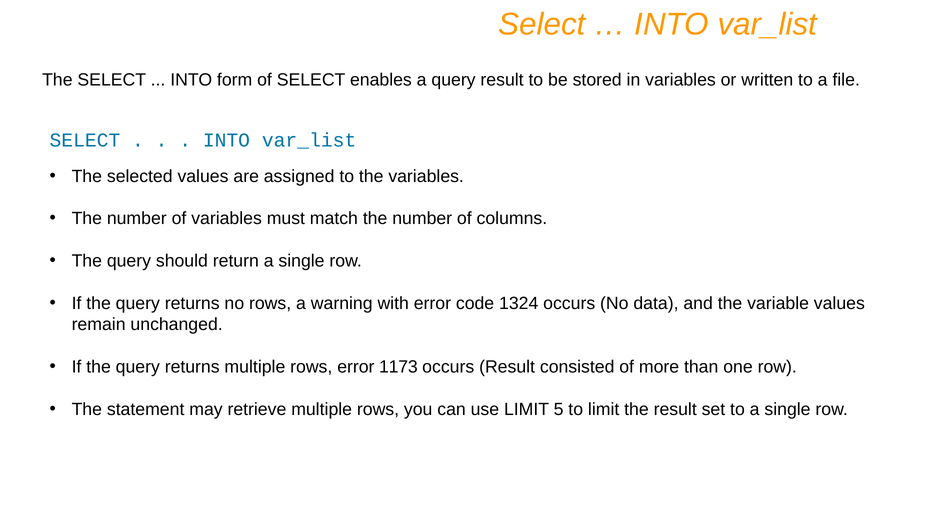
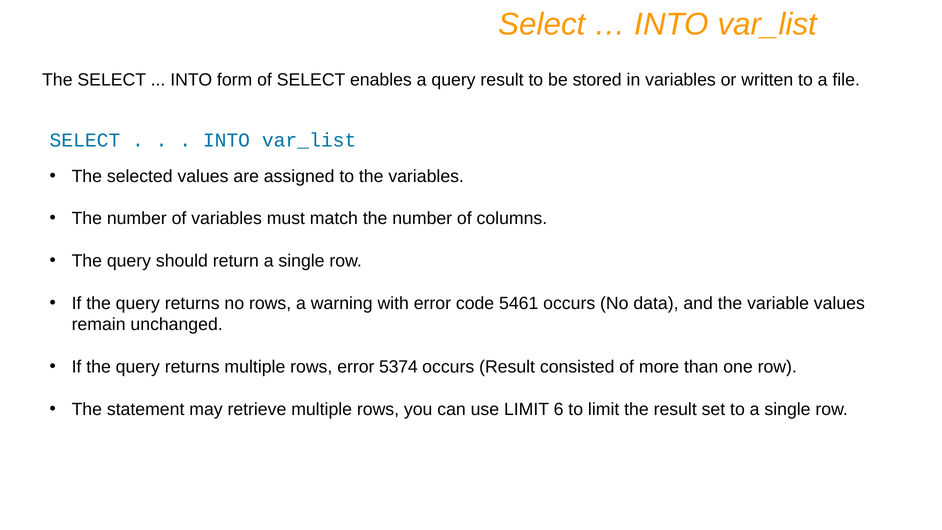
1324: 1324 -> 5461
1173: 1173 -> 5374
5: 5 -> 6
